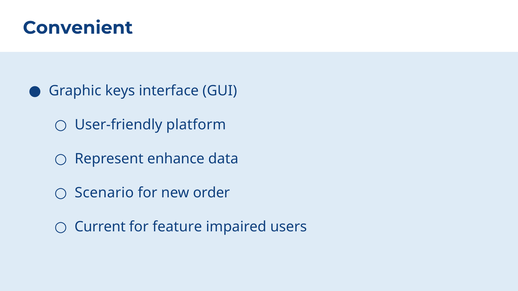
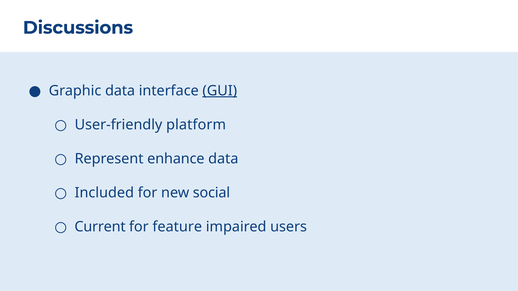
Convenient: Convenient -> Discussions
Graphic keys: keys -> data
GUI underline: none -> present
Scenario: Scenario -> Included
order: order -> social
